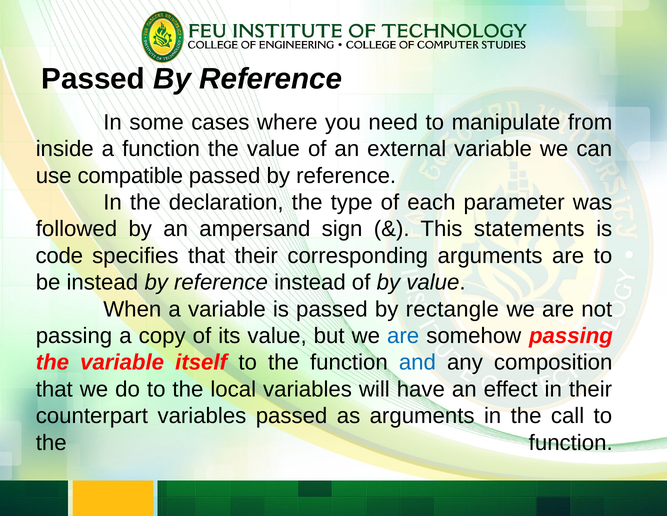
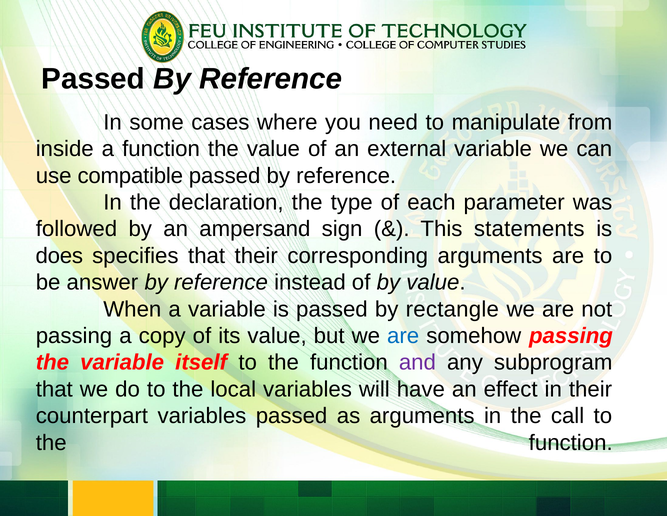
code: code -> does
be instead: instead -> answer
and colour: blue -> purple
composition: composition -> subprogram
